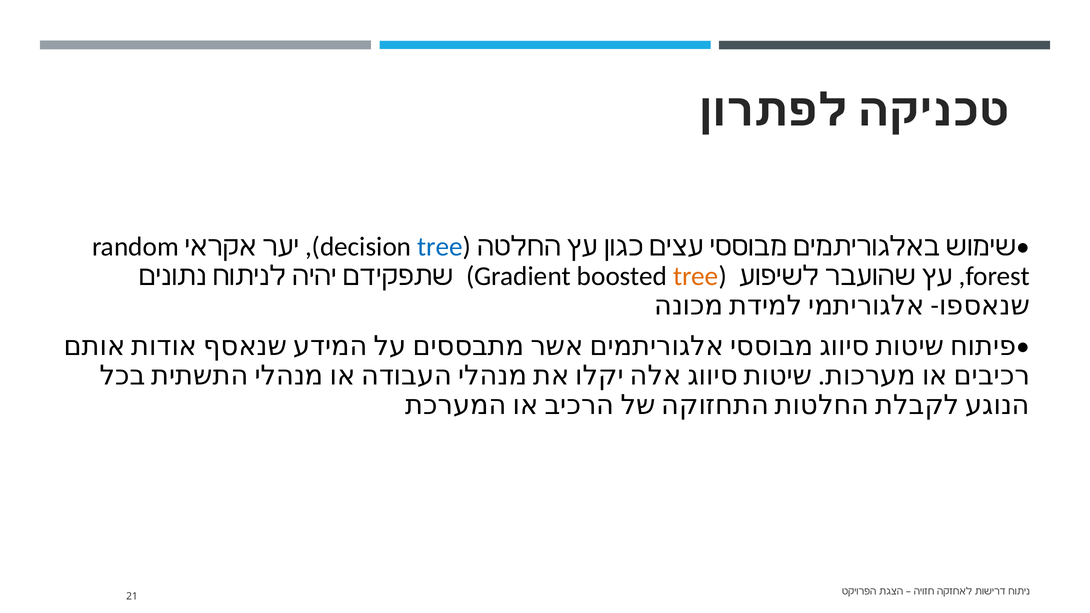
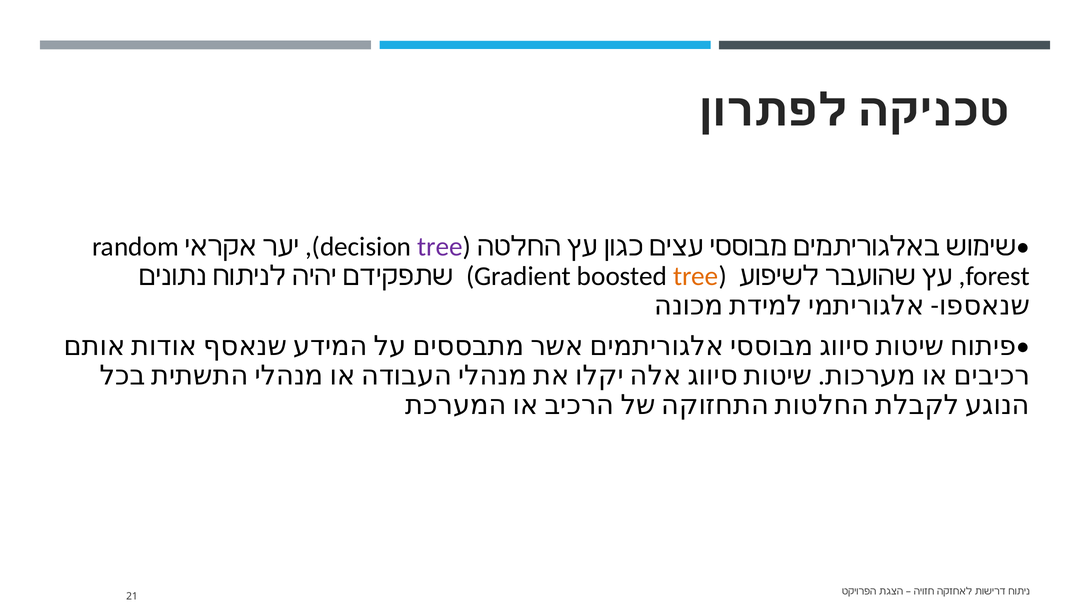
tree at (440, 247) colour: blue -> purple
